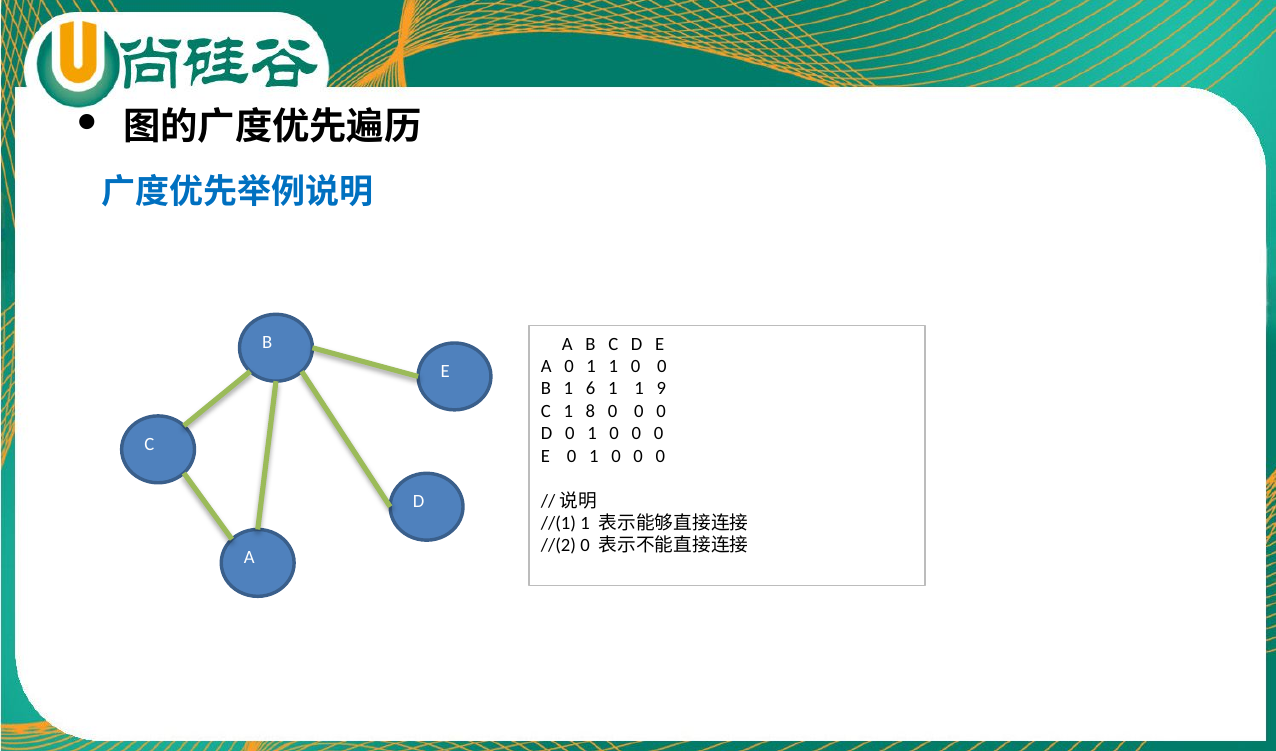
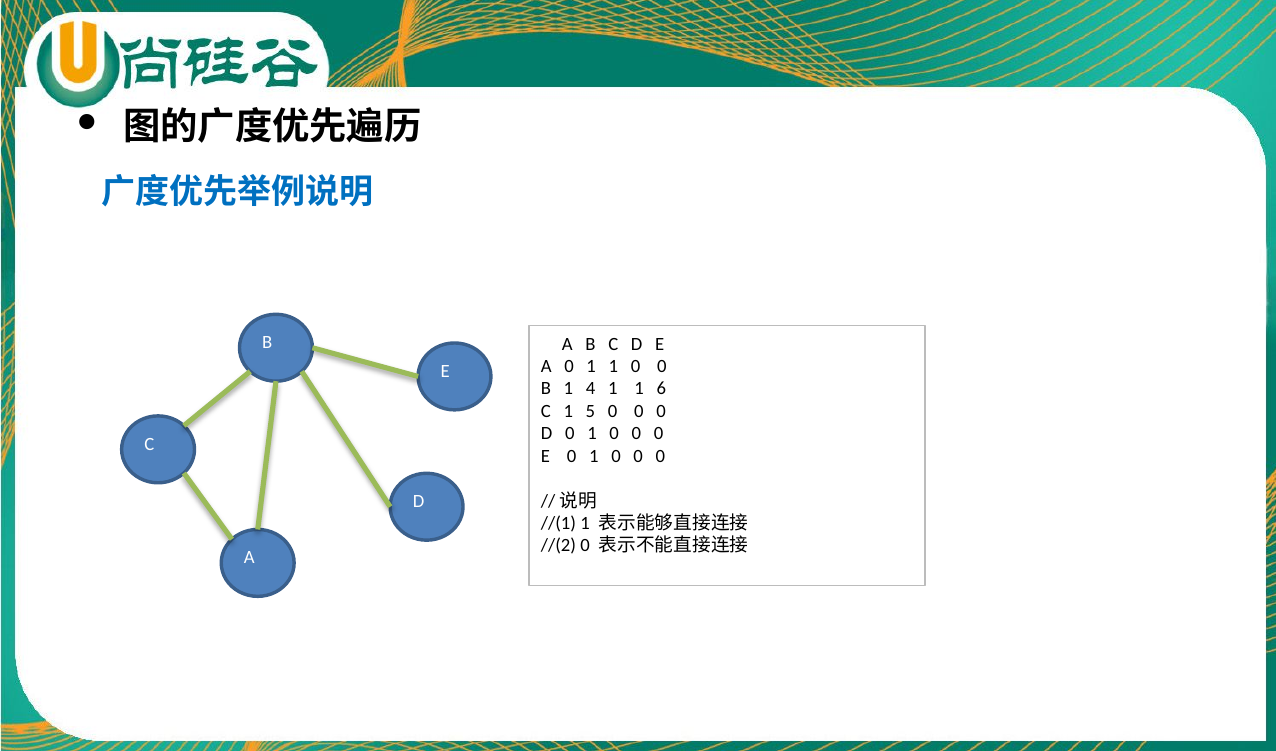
6: 6 -> 4
9: 9 -> 6
8: 8 -> 5
